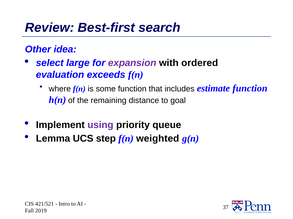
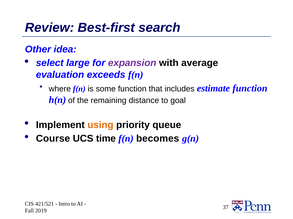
ordered: ordered -> average
using colour: purple -> orange
Lemma: Lemma -> Course
step: step -> time
weighted: weighted -> becomes
